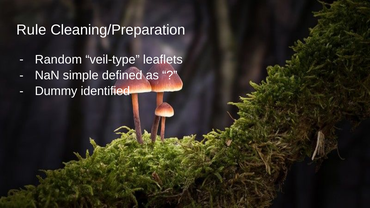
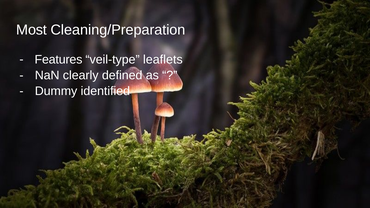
Rule: Rule -> Most
Random: Random -> Features
simple: simple -> clearly
